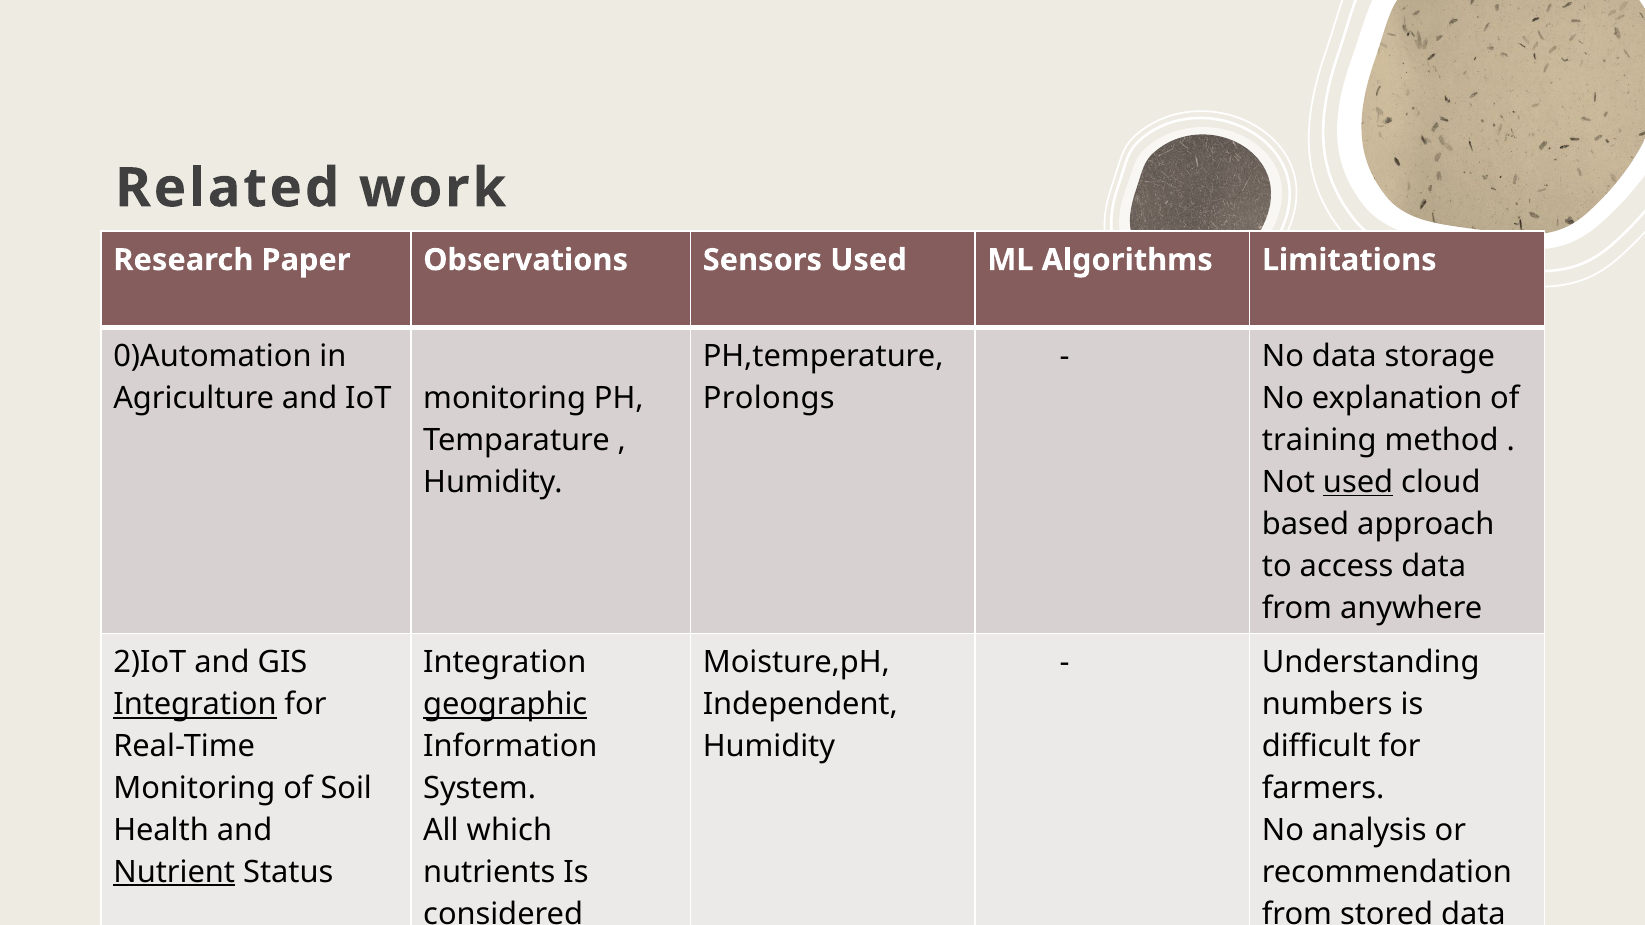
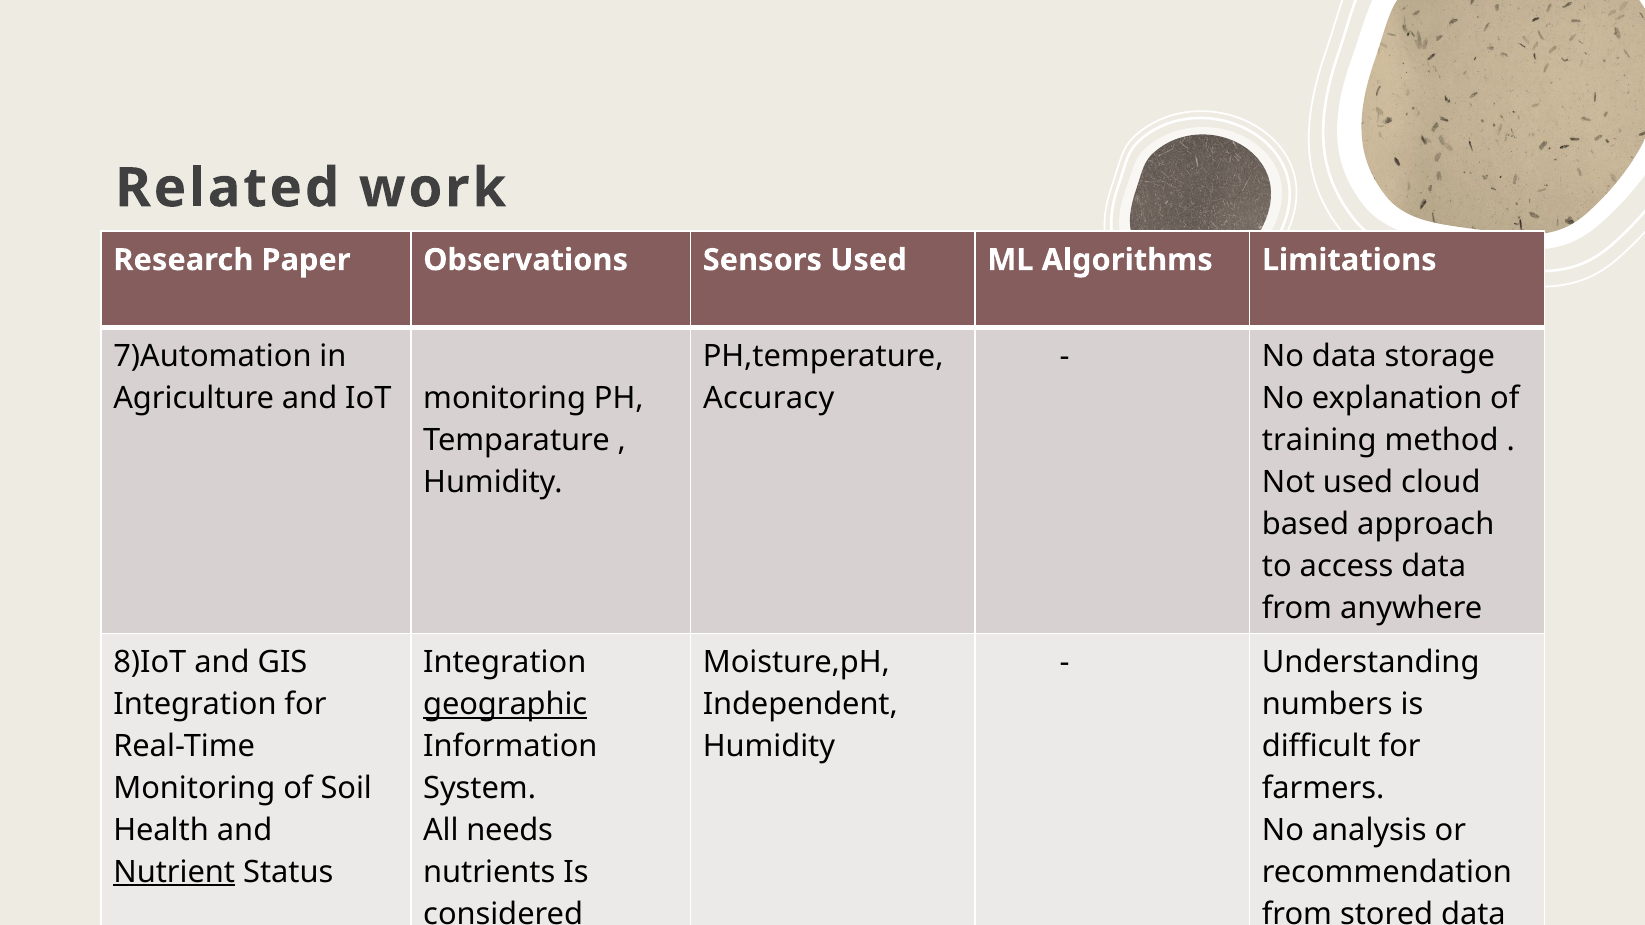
0)Automation: 0)Automation -> 7)Automation
Prolongs: Prolongs -> Accuracy
used at (1358, 482) underline: present -> none
2)IoT: 2)IoT -> 8)IoT
Integration at (195, 705) underline: present -> none
which: which -> needs
